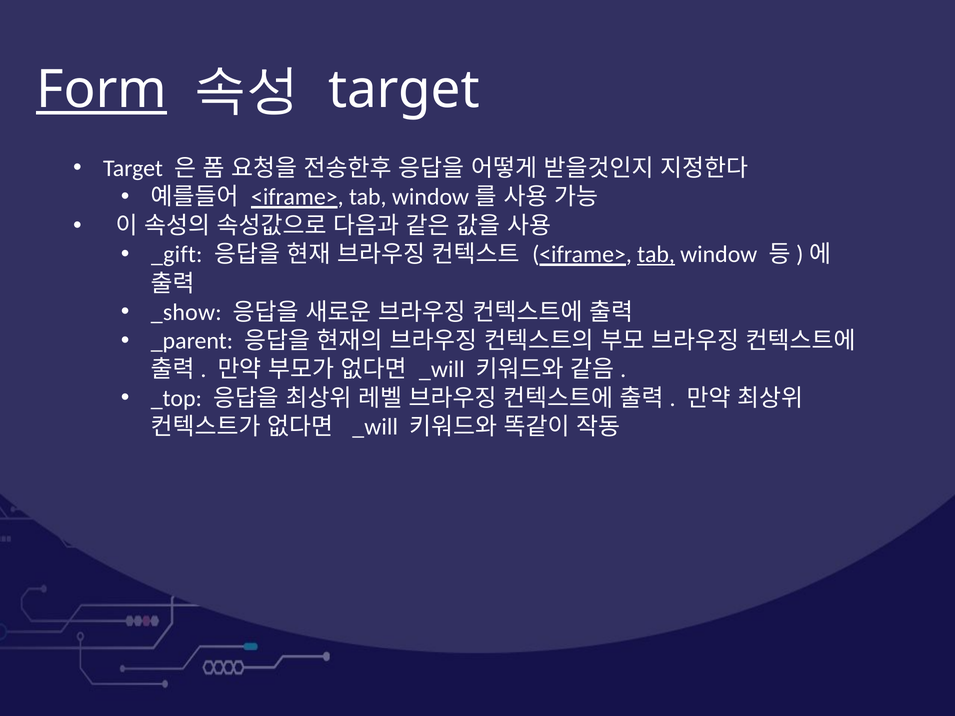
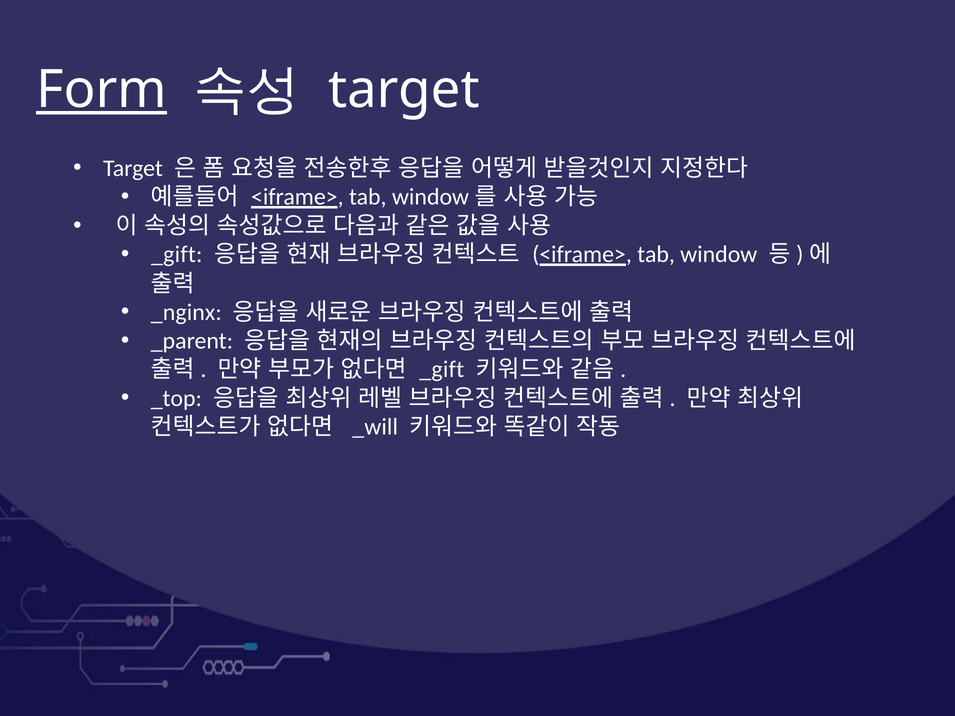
tab at (656, 255) underline: present -> none
_show: _show -> _nginx
_will at (442, 370): _will -> _gift
